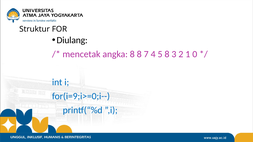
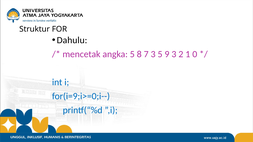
Diulang: Diulang -> Dahulu
angka 8: 8 -> 5
7 4: 4 -> 3
5 8: 8 -> 9
